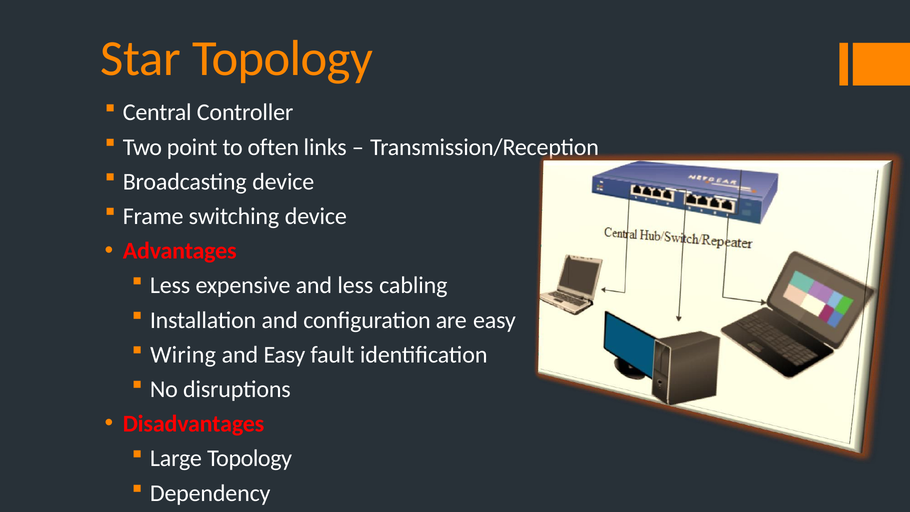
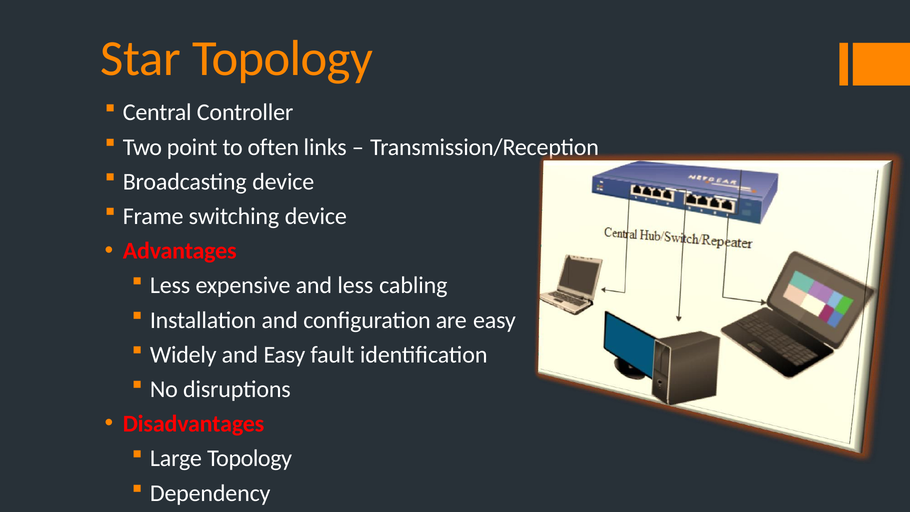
Wiring: Wiring -> Widely
